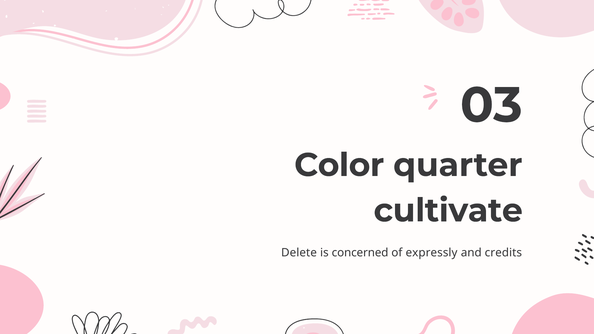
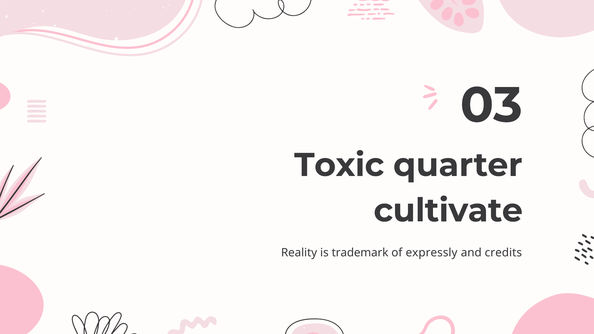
Color: Color -> Toxic
Delete: Delete -> Reality
concerned: concerned -> trademark
